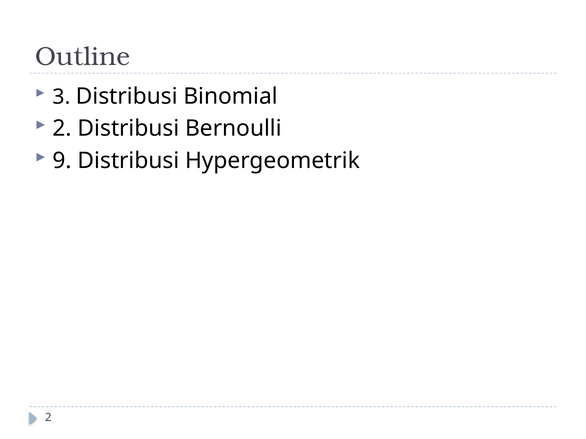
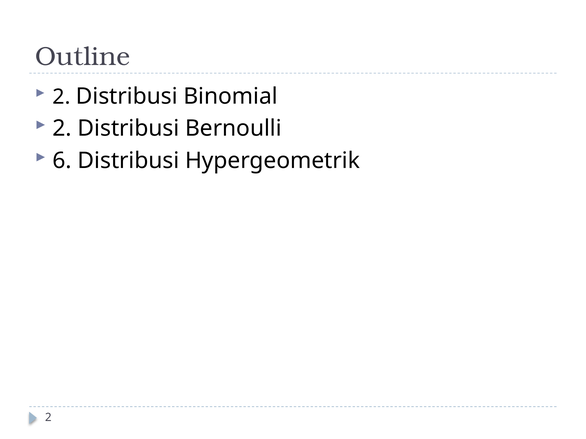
3 at (62, 97): 3 -> 2
9: 9 -> 6
